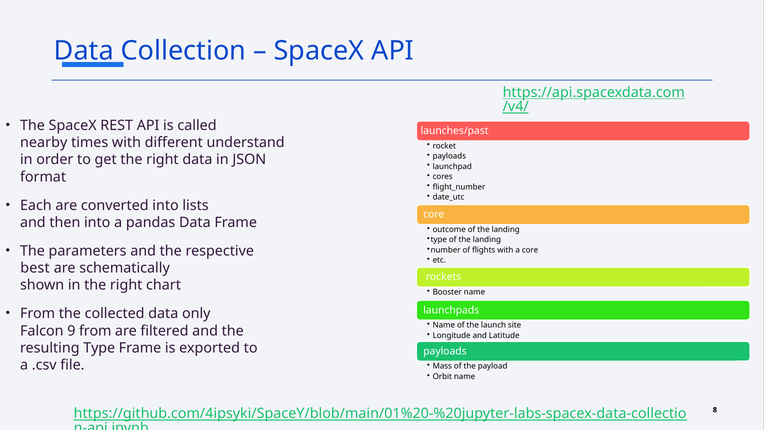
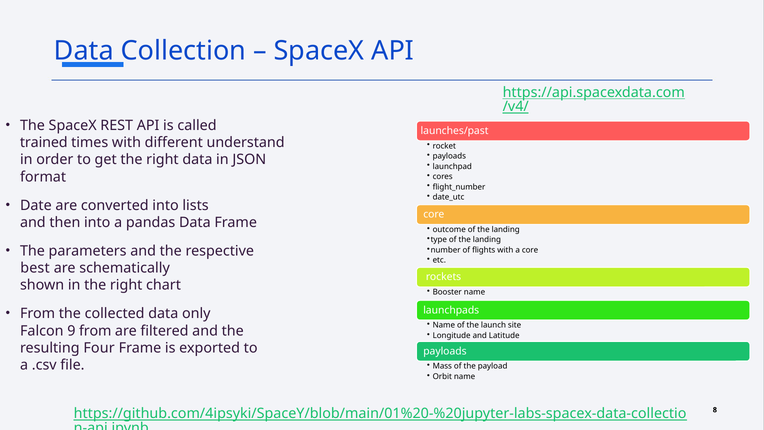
nearby: nearby -> trained
Each: Each -> Date
resulting Type: Type -> Four
